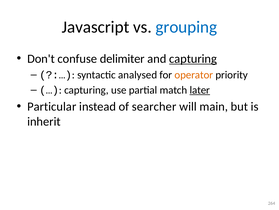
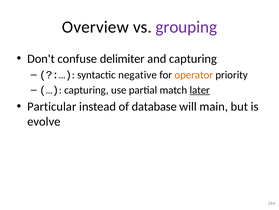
Javascript: Javascript -> Overview
grouping colour: blue -> purple
capturing at (193, 59) underline: present -> none
analysed: analysed -> negative
searcher: searcher -> database
inherit: inherit -> evolve
